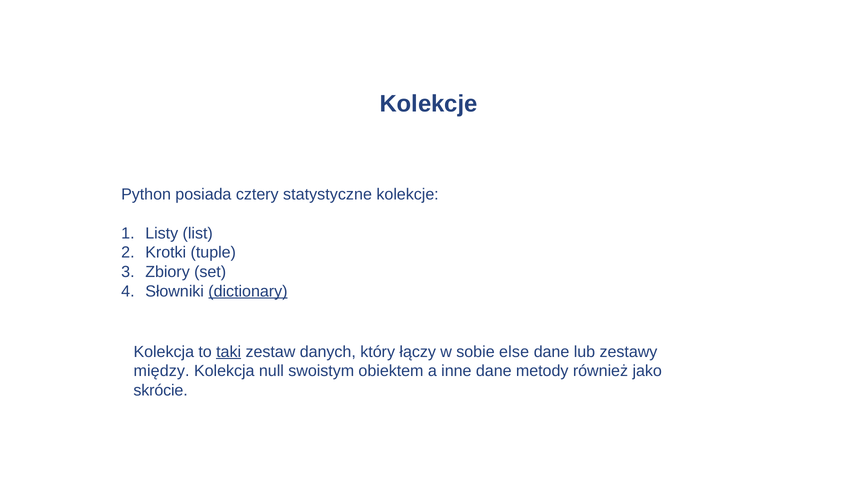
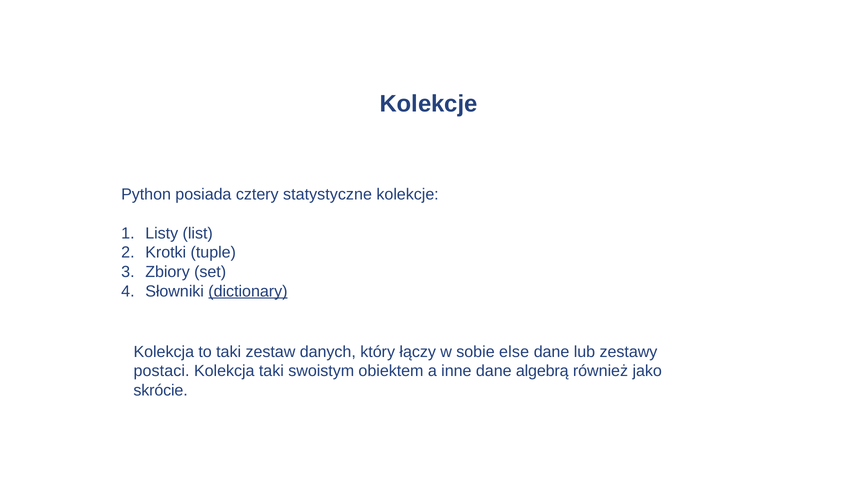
taki at (229, 352) underline: present -> none
między: między -> postaci
Kolekcja null: null -> taki
metody: metody -> algebrą
